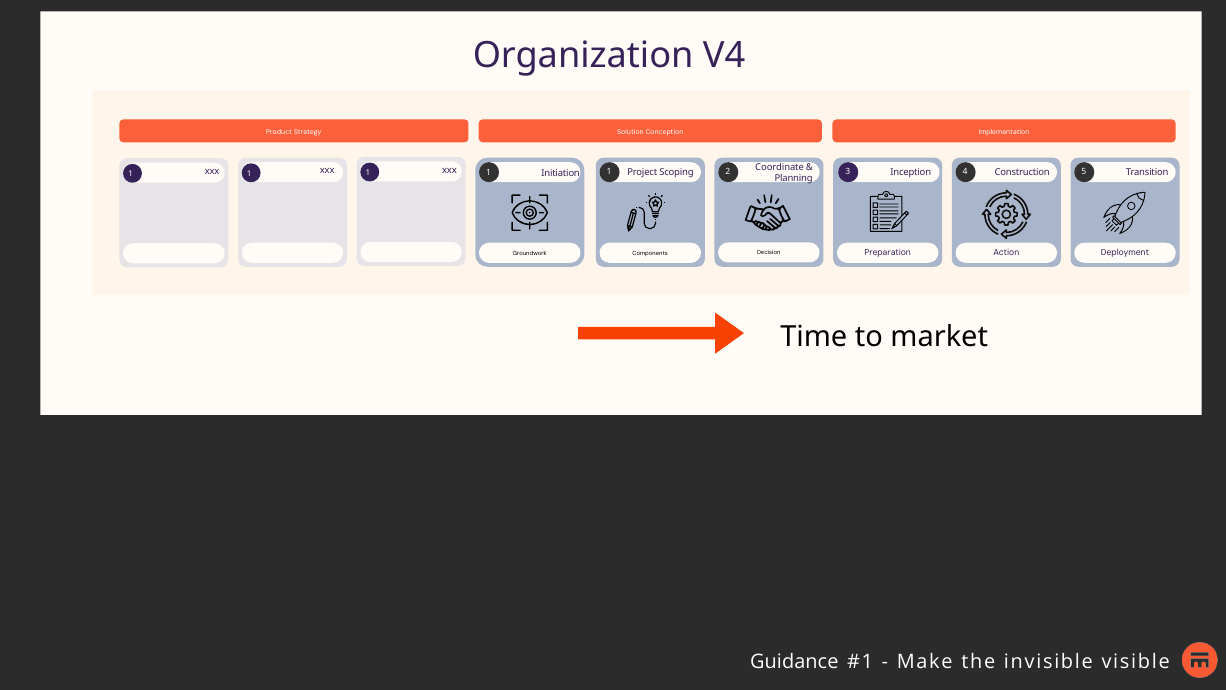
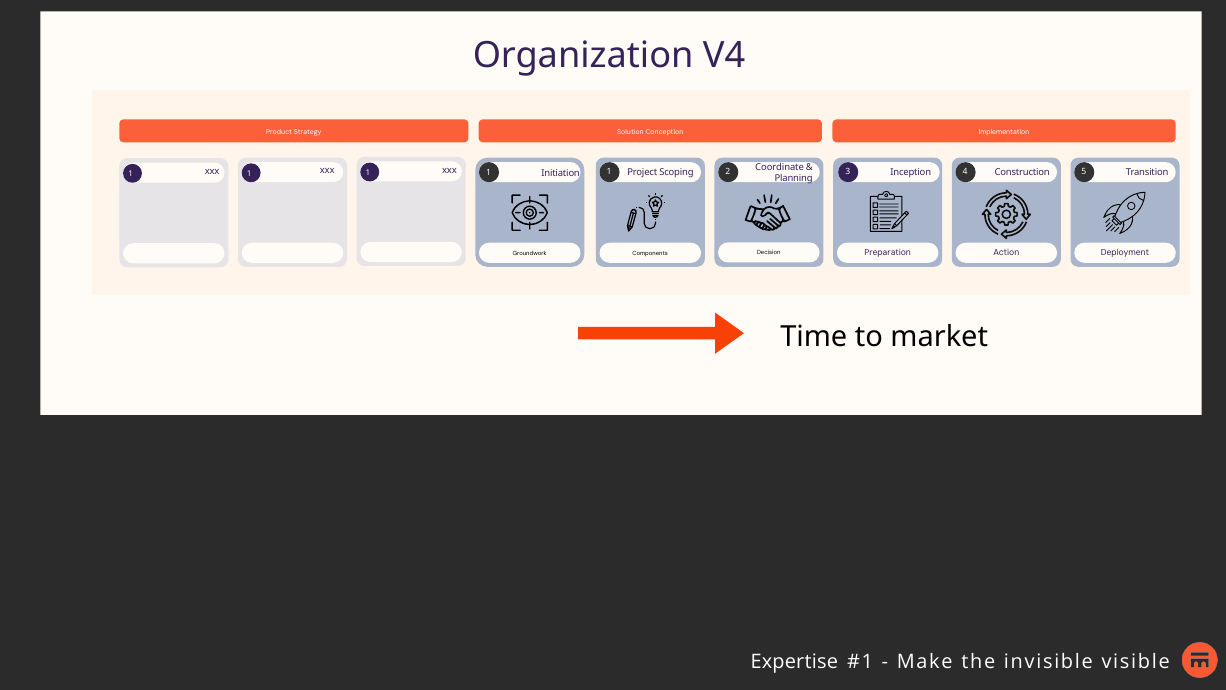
Guidance: Guidance -> Expertise
